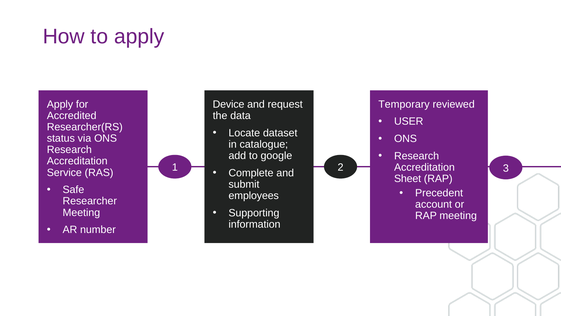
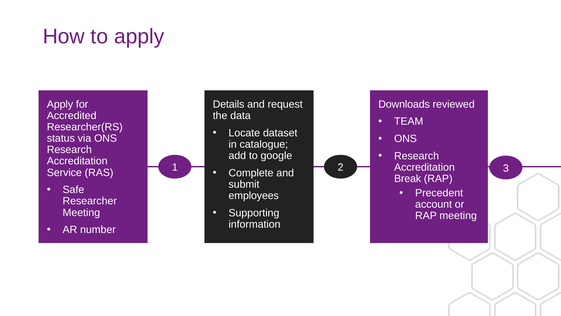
Device: Device -> Details
Temporary: Temporary -> Downloads
USER: USER -> TEAM
Sheet: Sheet -> Break
